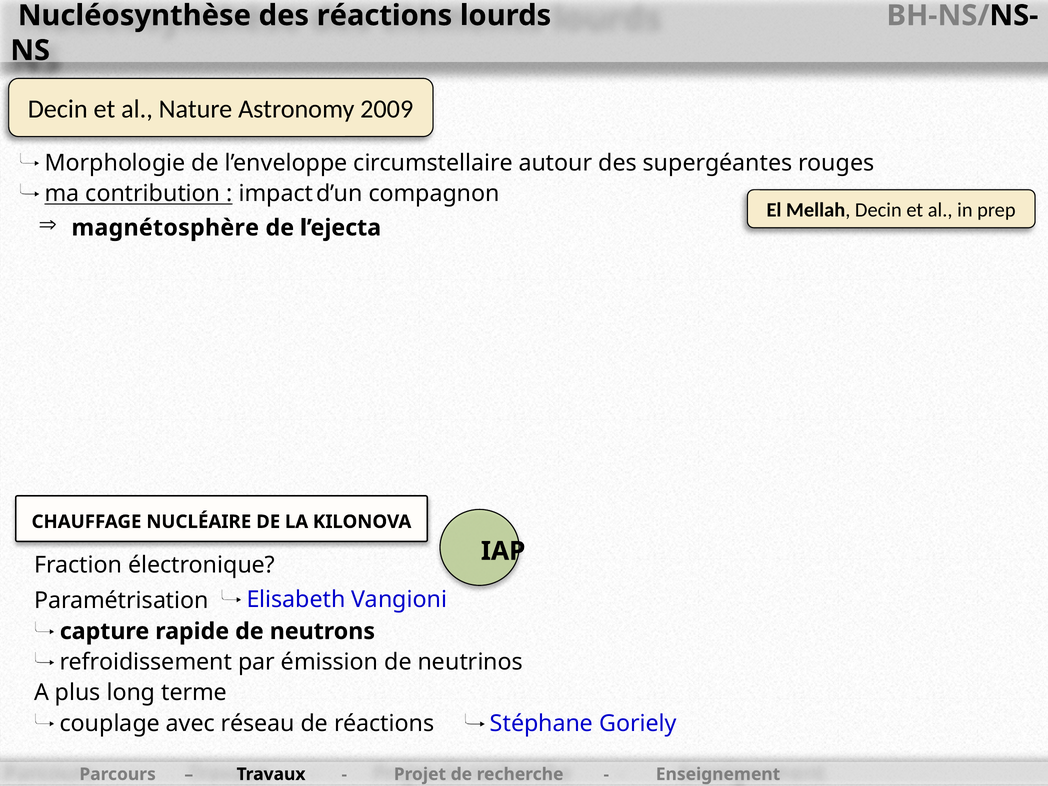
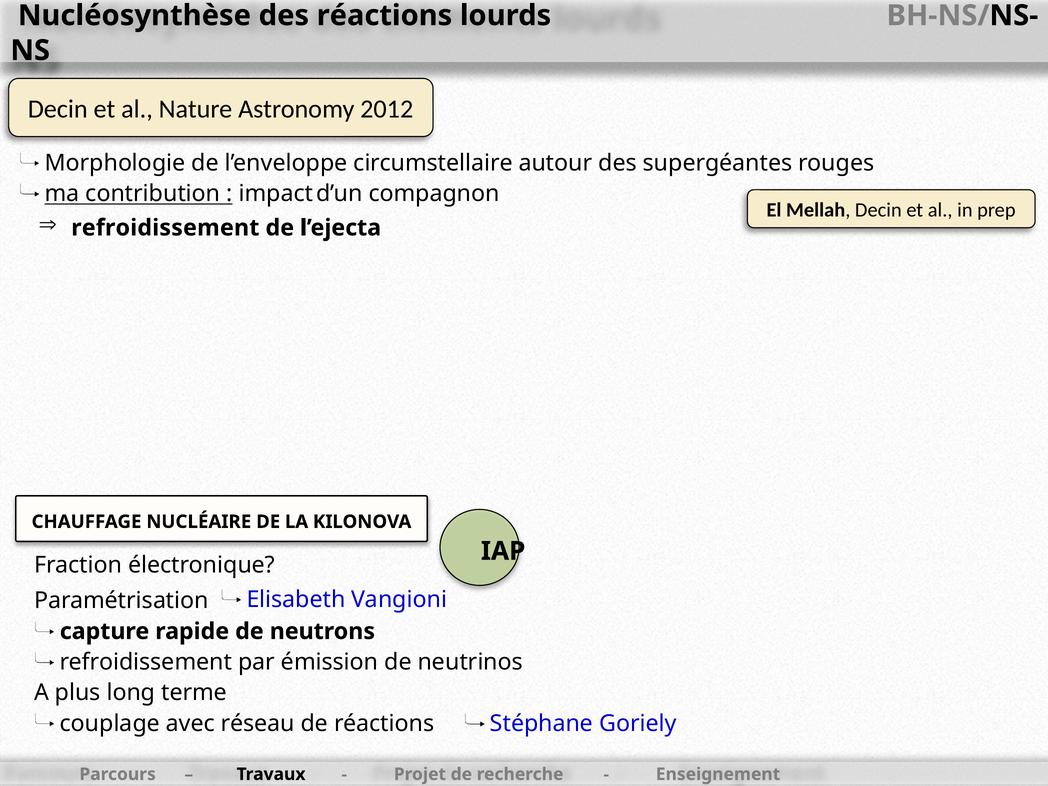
2009: 2009 -> 2012
magnétosphère at (165, 228): magnétosphère -> refroidissement
